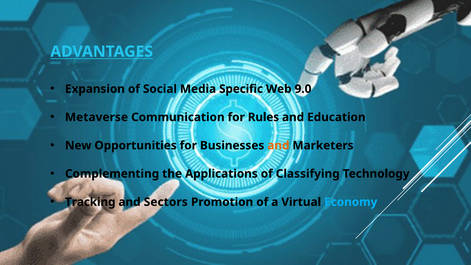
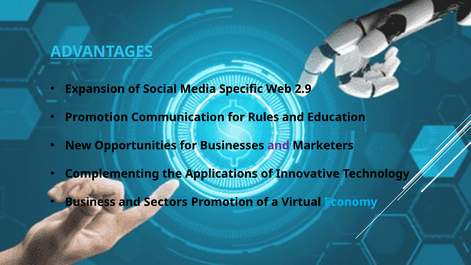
9.0: 9.0 -> 2.9
Metaverse at (97, 117): Metaverse -> Promotion
and at (278, 145) colour: orange -> purple
Classifying: Classifying -> Innovative
Tracking: Tracking -> Business
